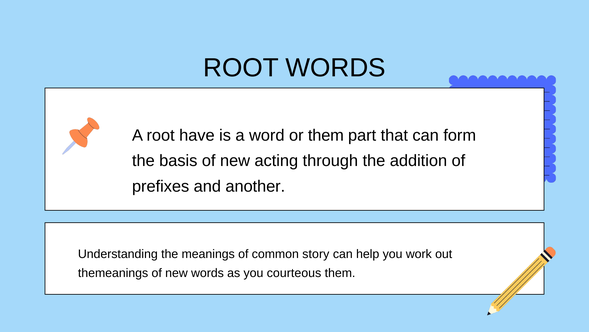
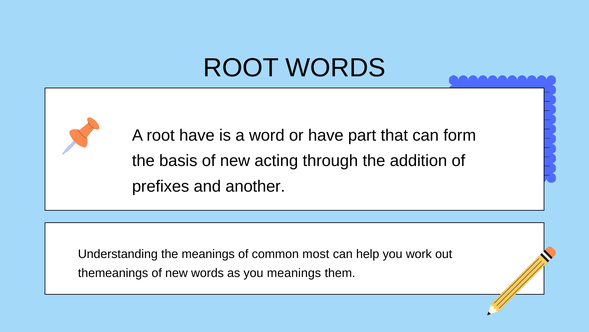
or them: them -> have
story: story -> most
you courteous: courteous -> meanings
